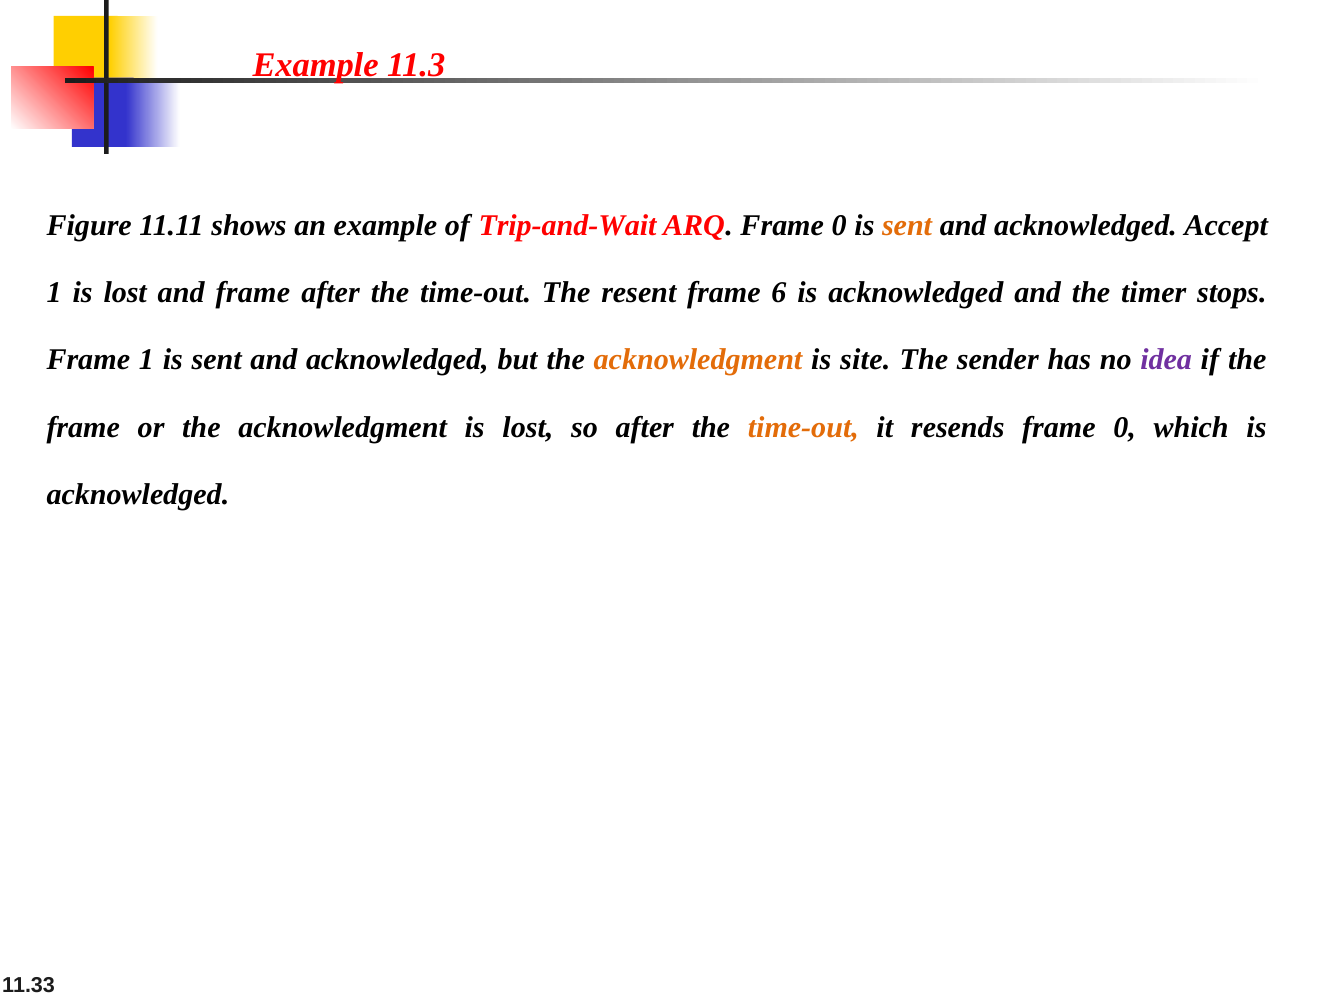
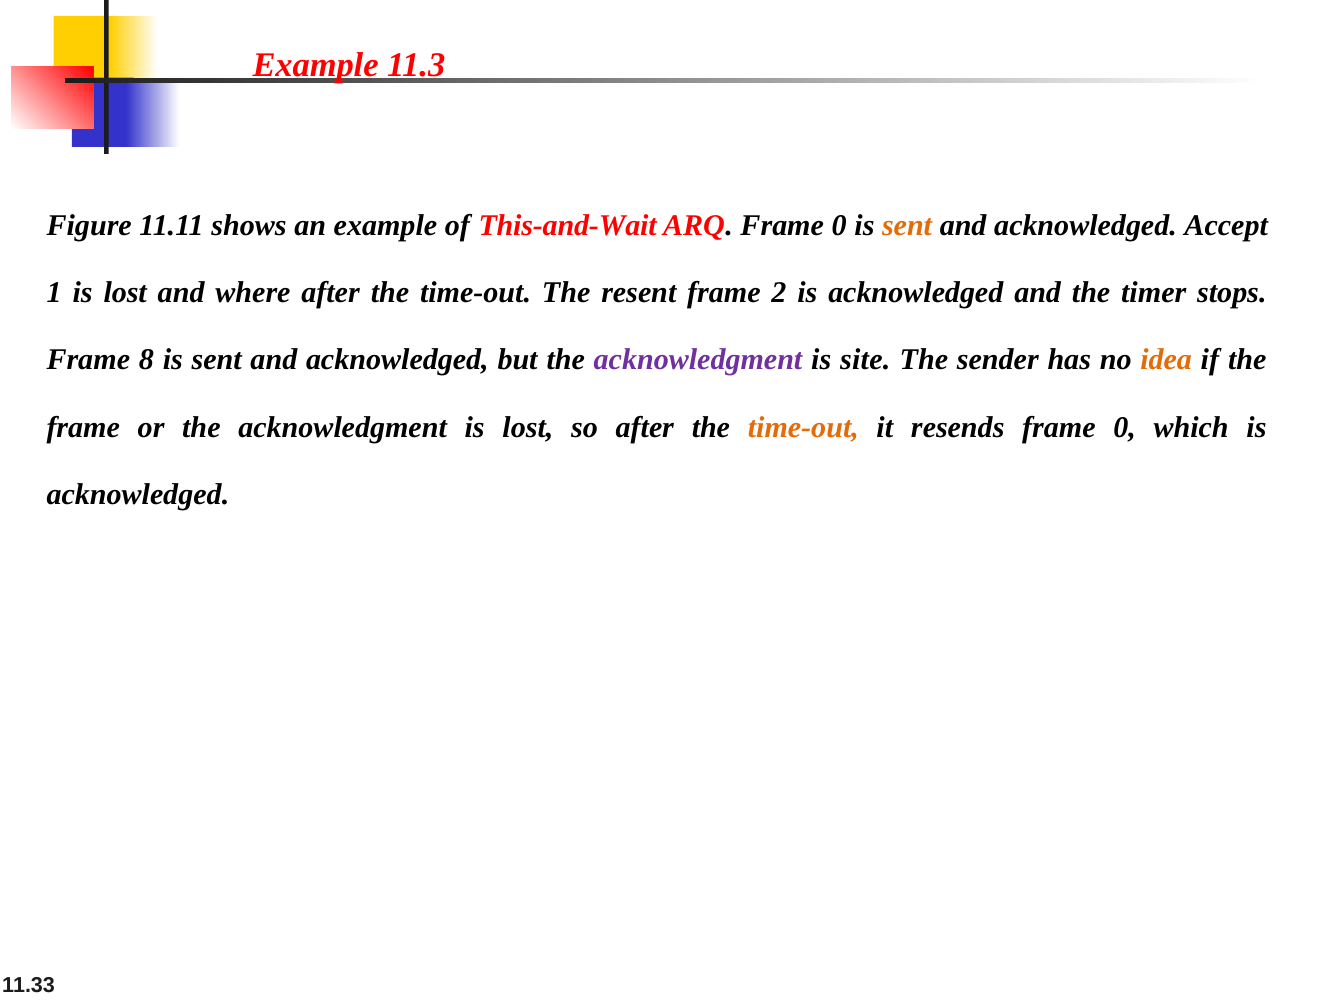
Trip-and-Wait: Trip-and-Wait -> This-and-Wait
and frame: frame -> where
6: 6 -> 2
Frame 1: 1 -> 8
acknowledgment at (698, 360) colour: orange -> purple
idea colour: purple -> orange
